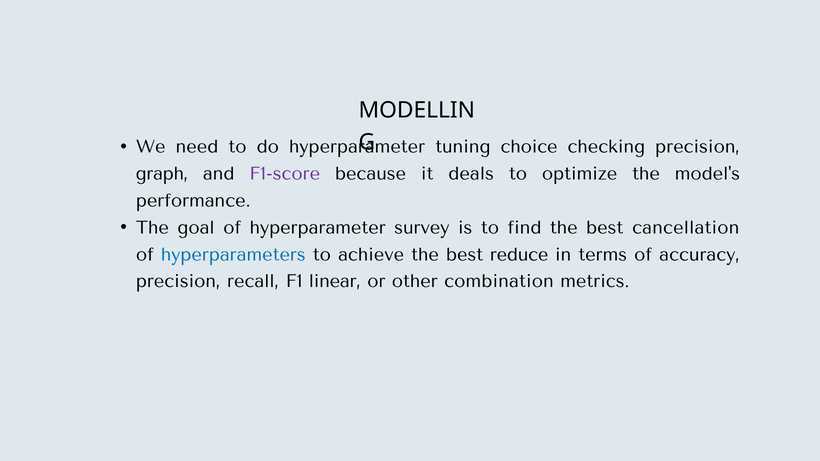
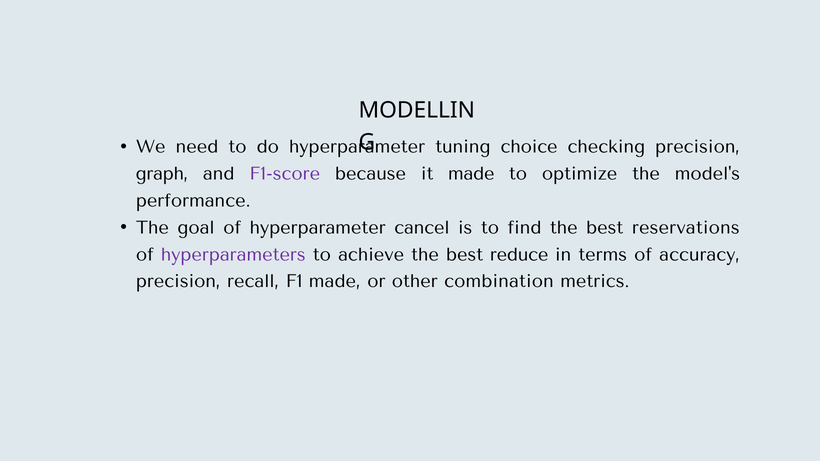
it deals: deals -> made
survey: survey -> cancel
cancellation: cancellation -> reservations
hyperparameters colour: blue -> purple
F1 linear: linear -> made
